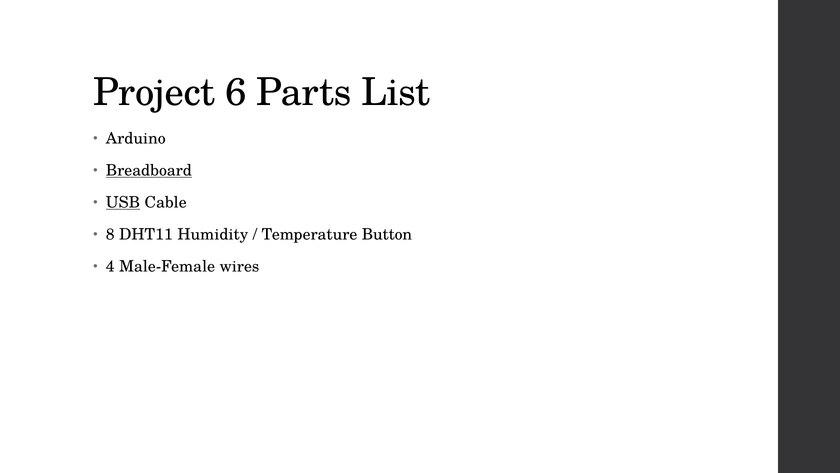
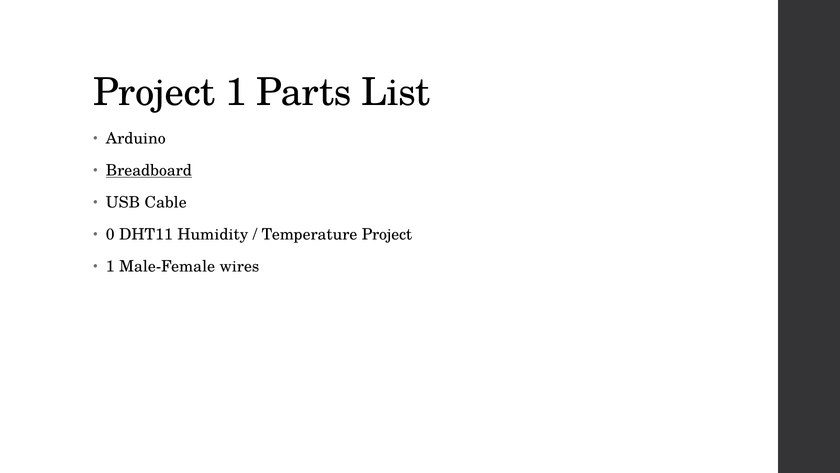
Project 6: 6 -> 1
USB underline: present -> none
8: 8 -> 0
Temperature Button: Button -> Project
4 at (110, 266): 4 -> 1
